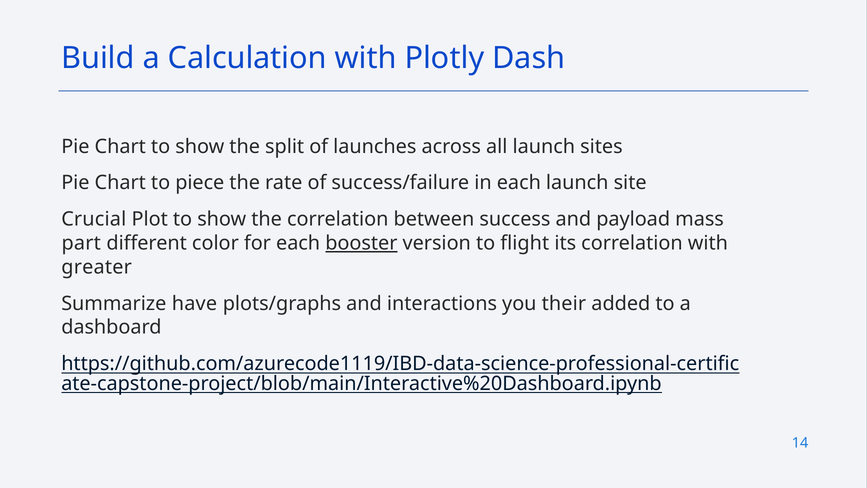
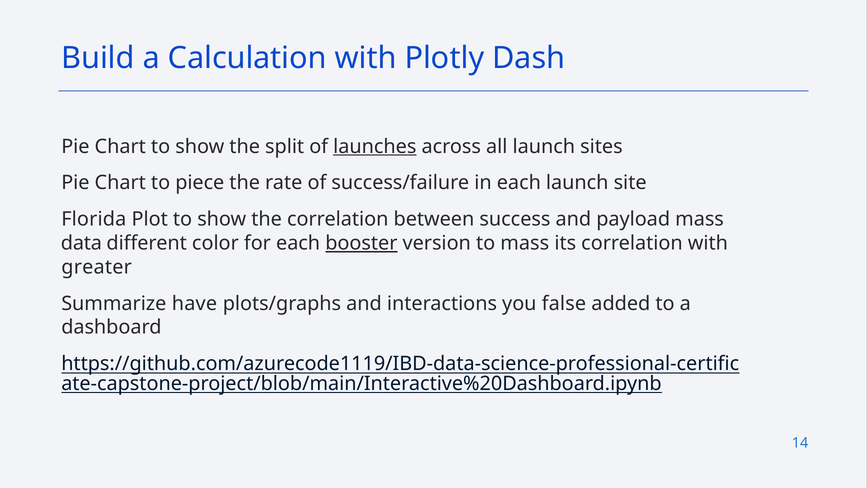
launches underline: none -> present
Crucial: Crucial -> Florida
part: part -> data
to flight: flight -> mass
their: their -> false
